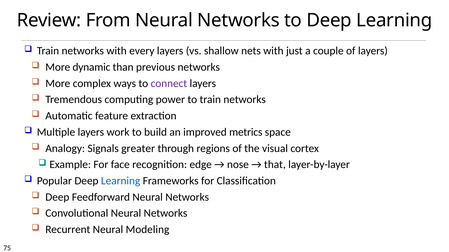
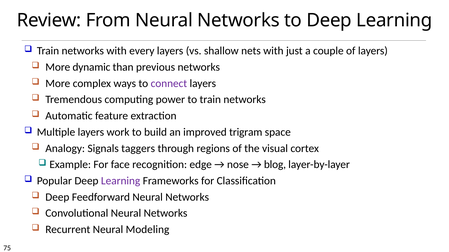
metrics: metrics -> trigram
greater: greater -> taggers
that: that -> blog
Learning at (121, 181) colour: blue -> purple
